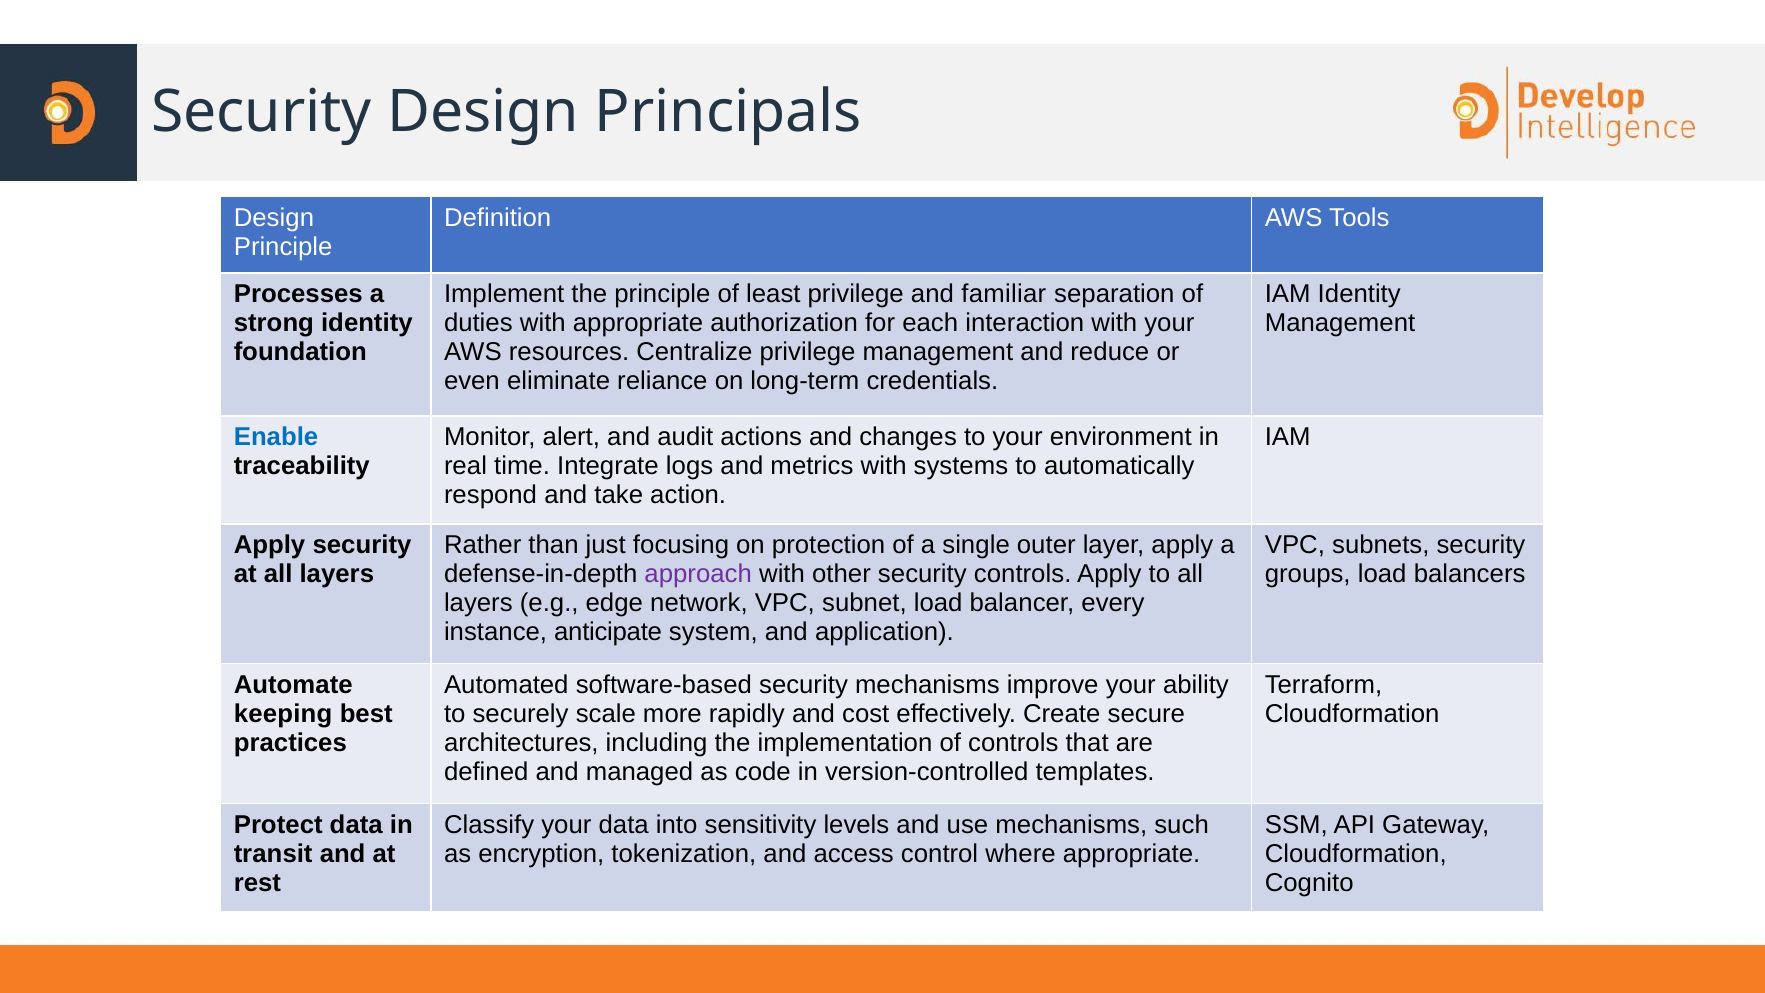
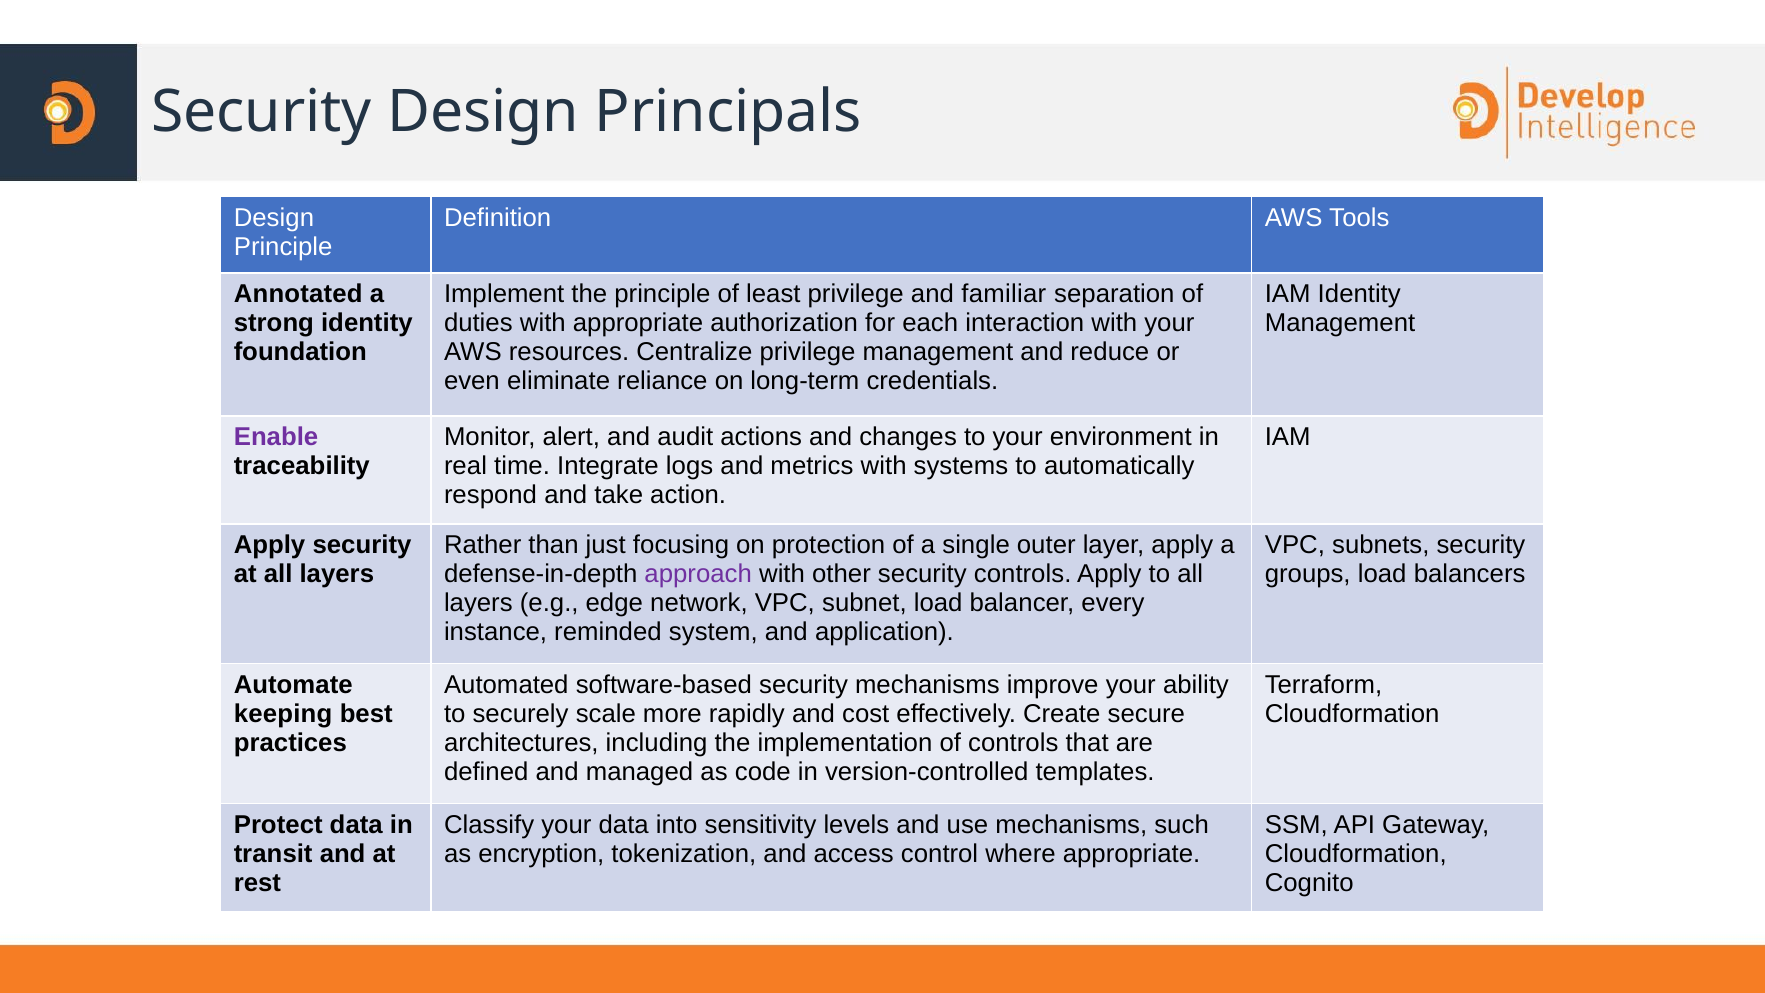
Processes: Processes -> Annotated
Enable colour: blue -> purple
anticipate: anticipate -> reminded
